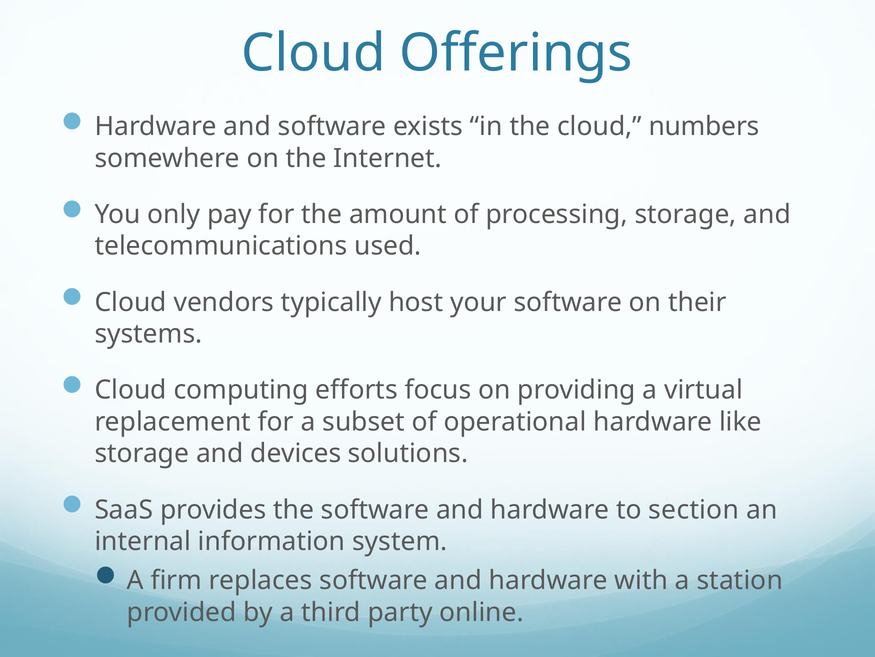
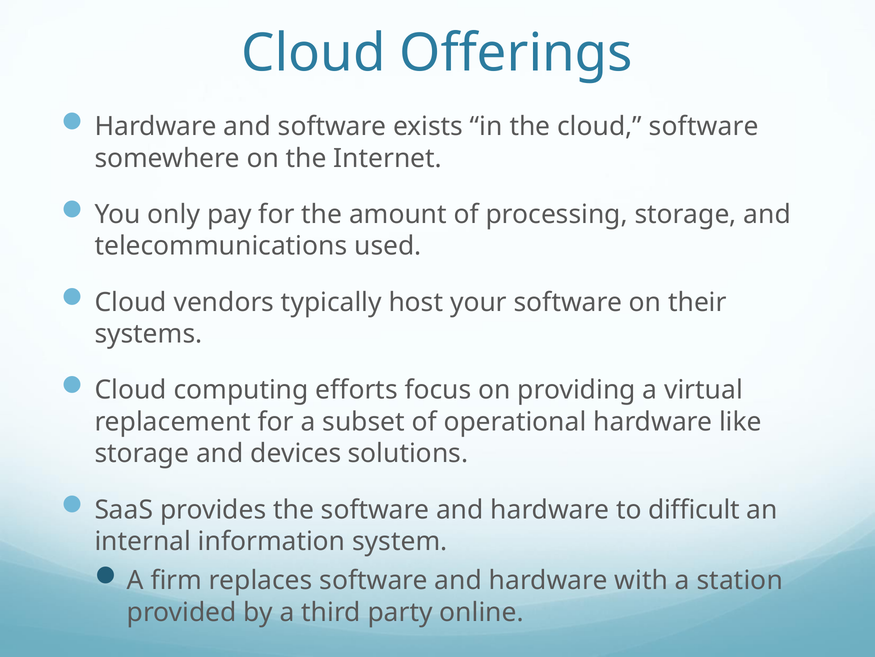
cloud numbers: numbers -> software
section: section -> difficult
